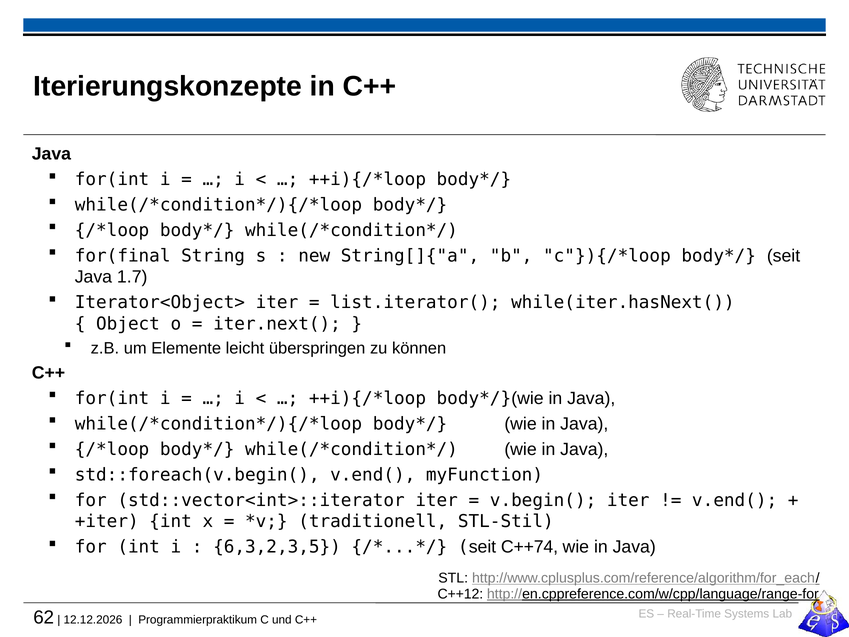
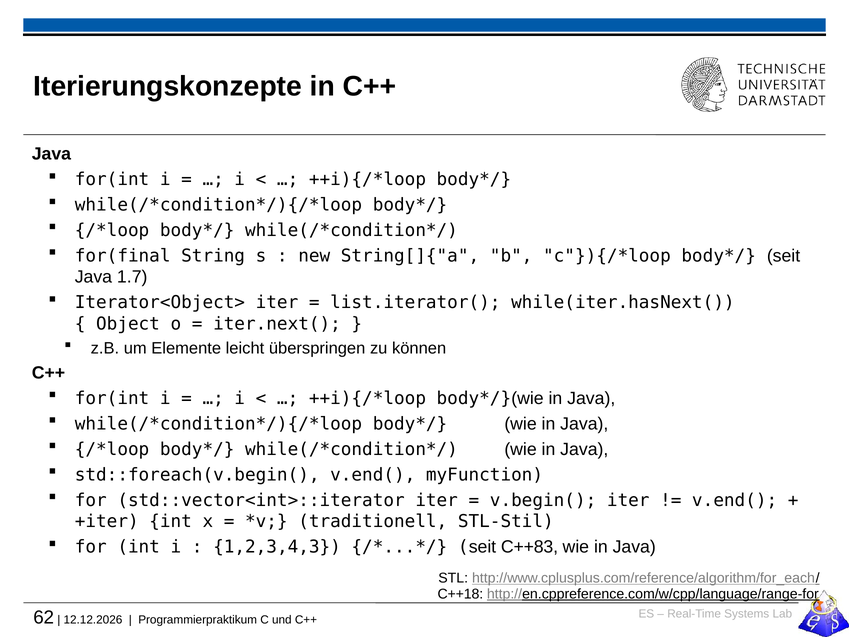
6,3,2,3,5: 6,3,2,3,5 -> 1,2,3,4,3
C++74: C++74 -> C++83
C++12: C++12 -> C++18
